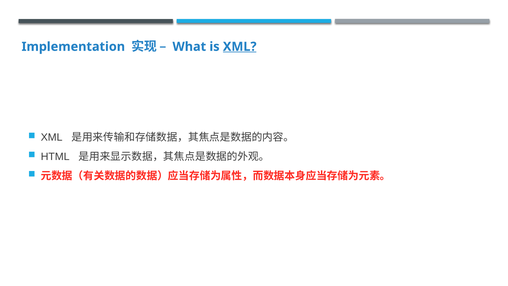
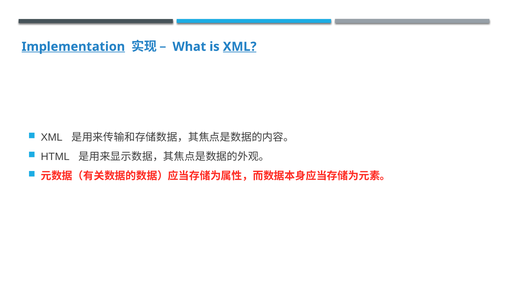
Implementation underline: none -> present
